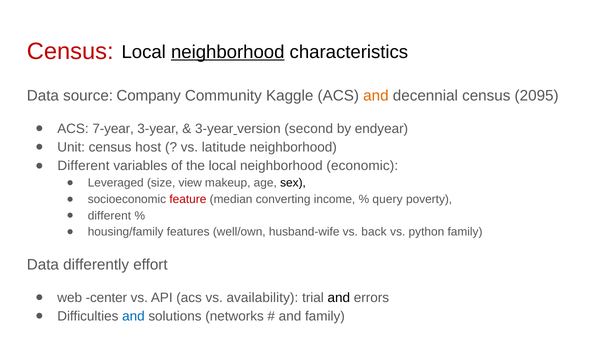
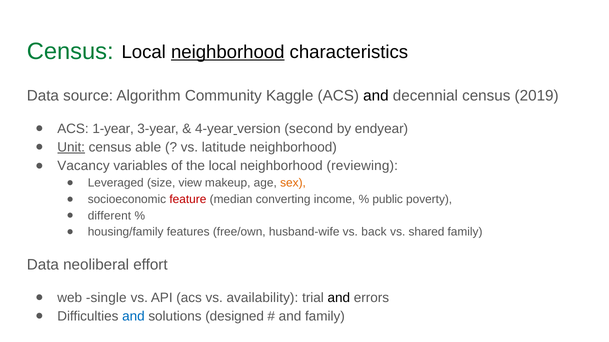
Census at (70, 52) colour: red -> green
Company: Company -> Algorithm
and at (376, 96) colour: orange -> black
2095: 2095 -> 2019
7-year: 7-year -> 1-year
3-year at (214, 129): 3-year -> 4-year
Unit underline: none -> present
host: host -> able
Different at (83, 166): Different -> Vacancy
economic: economic -> reviewing
sex colour: black -> orange
query: query -> public
well/own: well/own -> free/own
python: python -> shared
differently: differently -> neoliberal
center: center -> single
networks: networks -> designed
